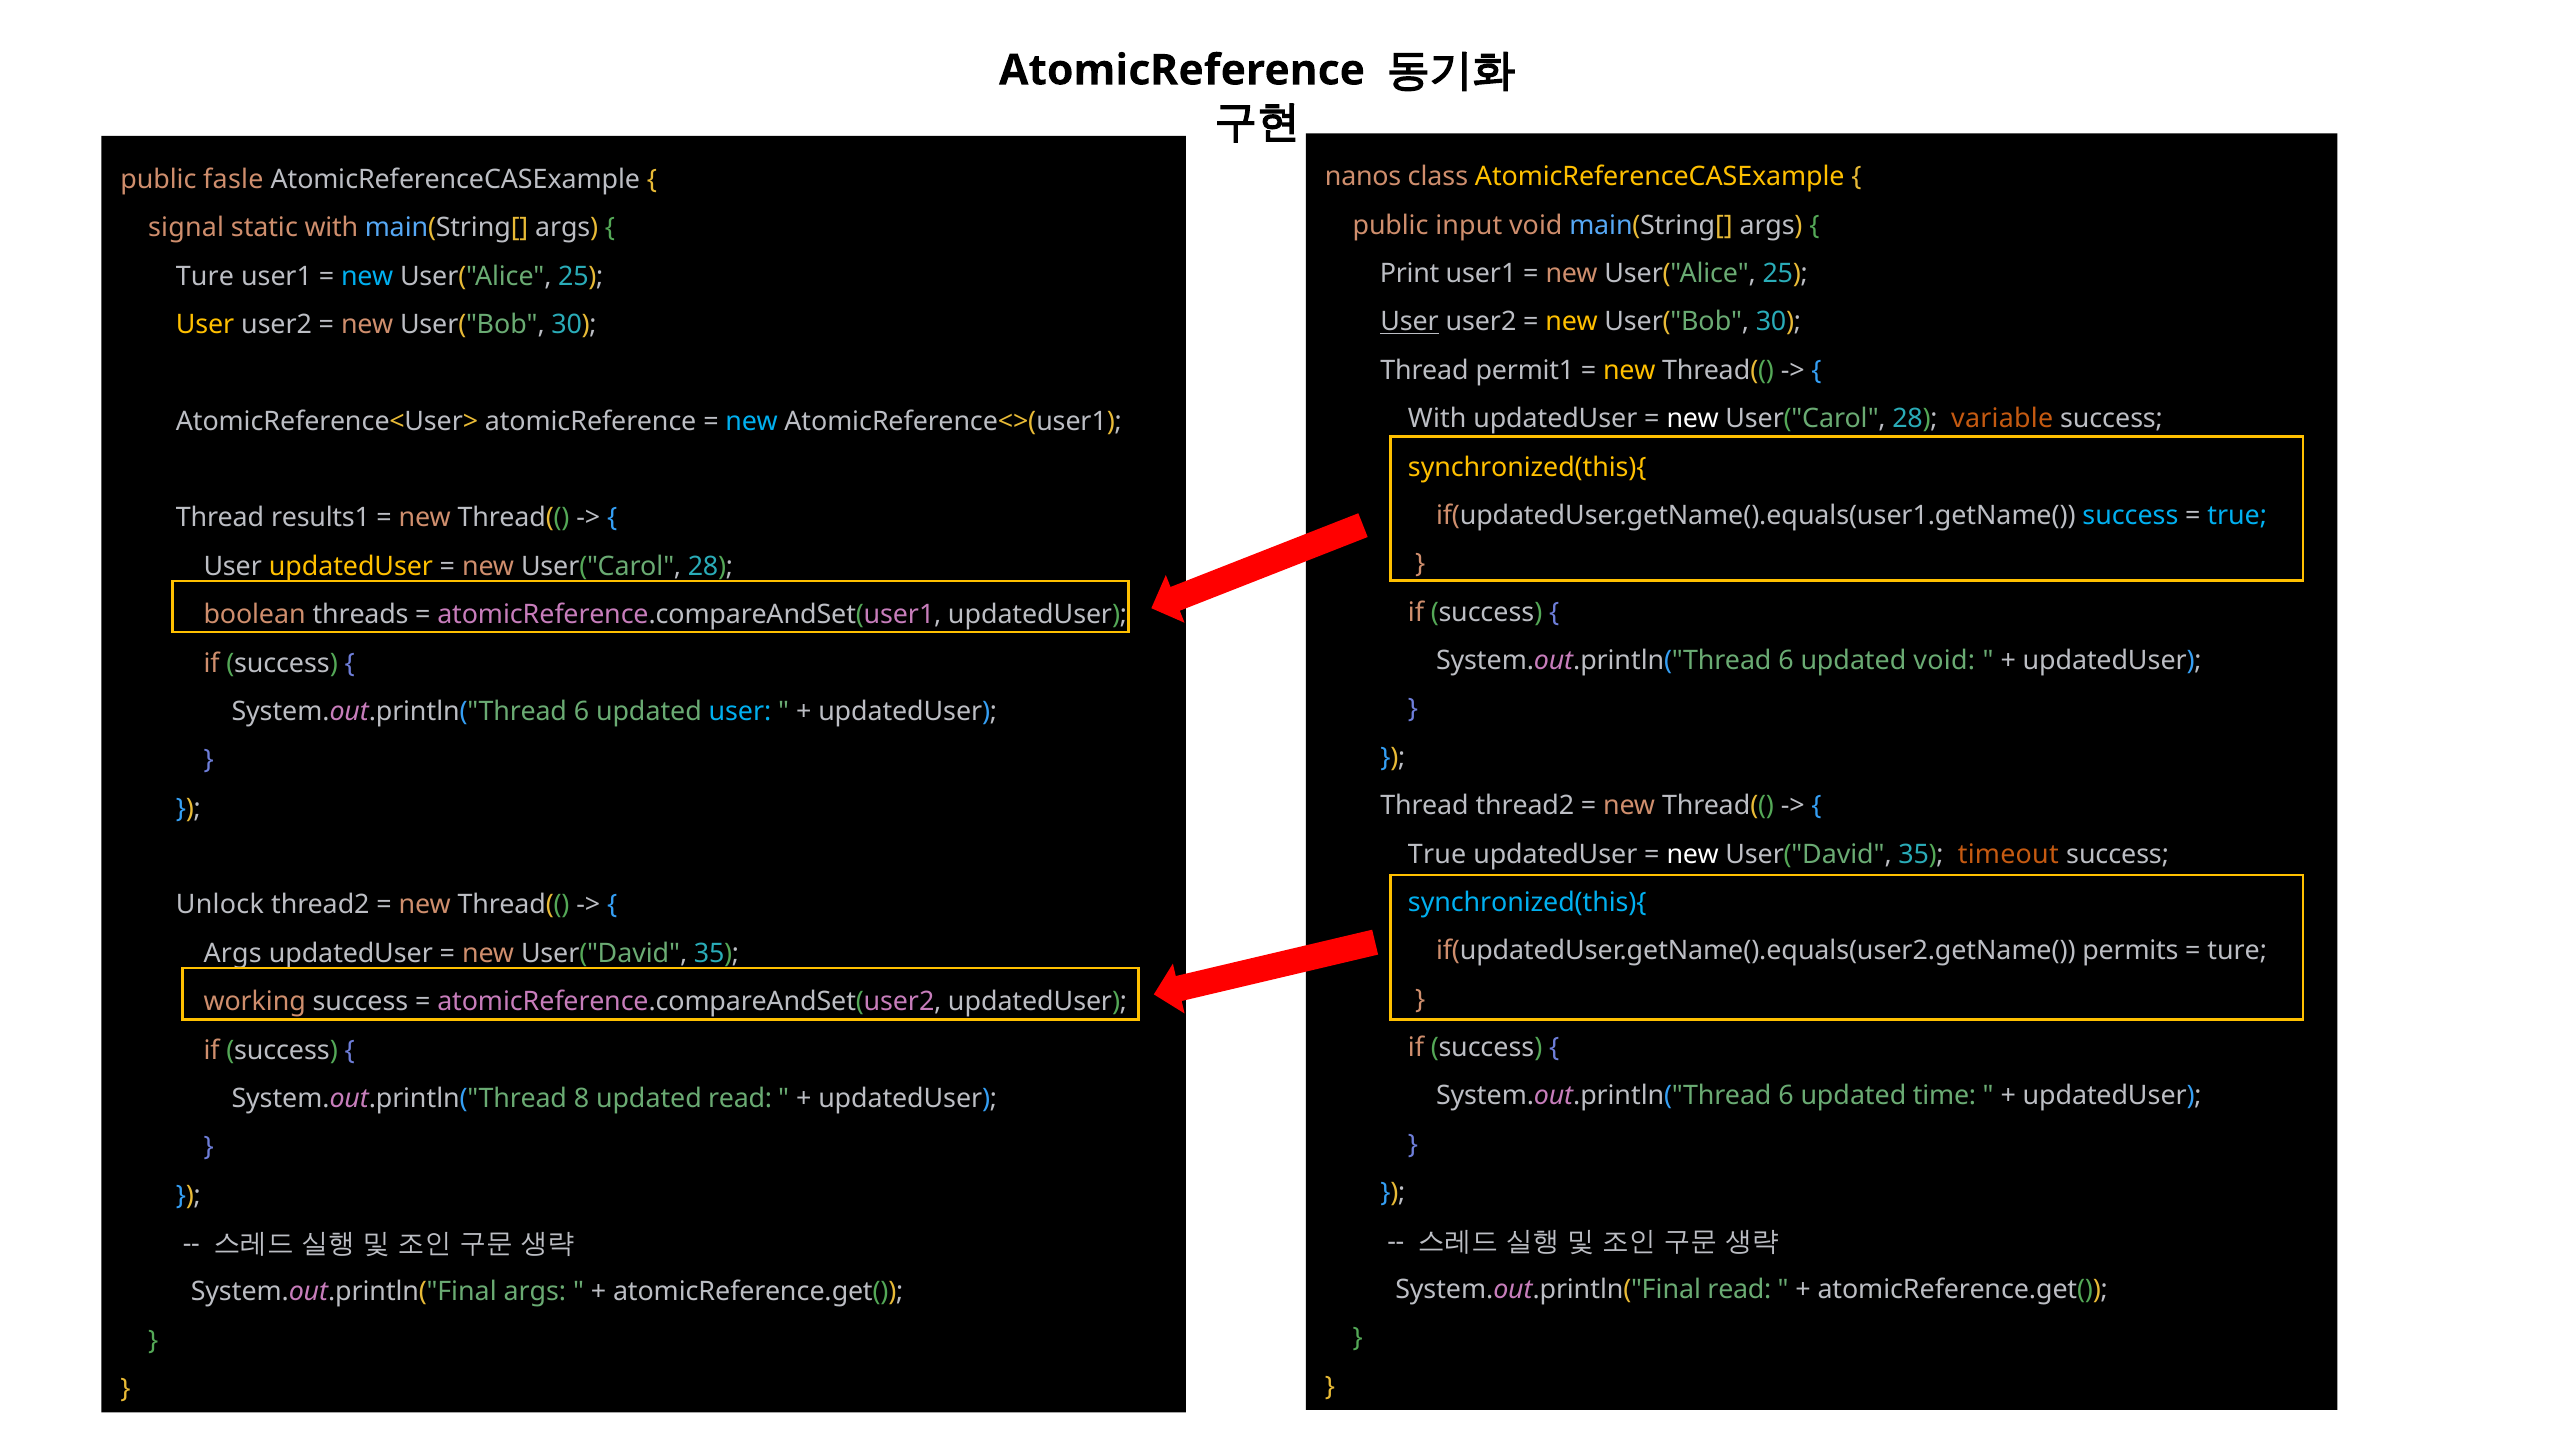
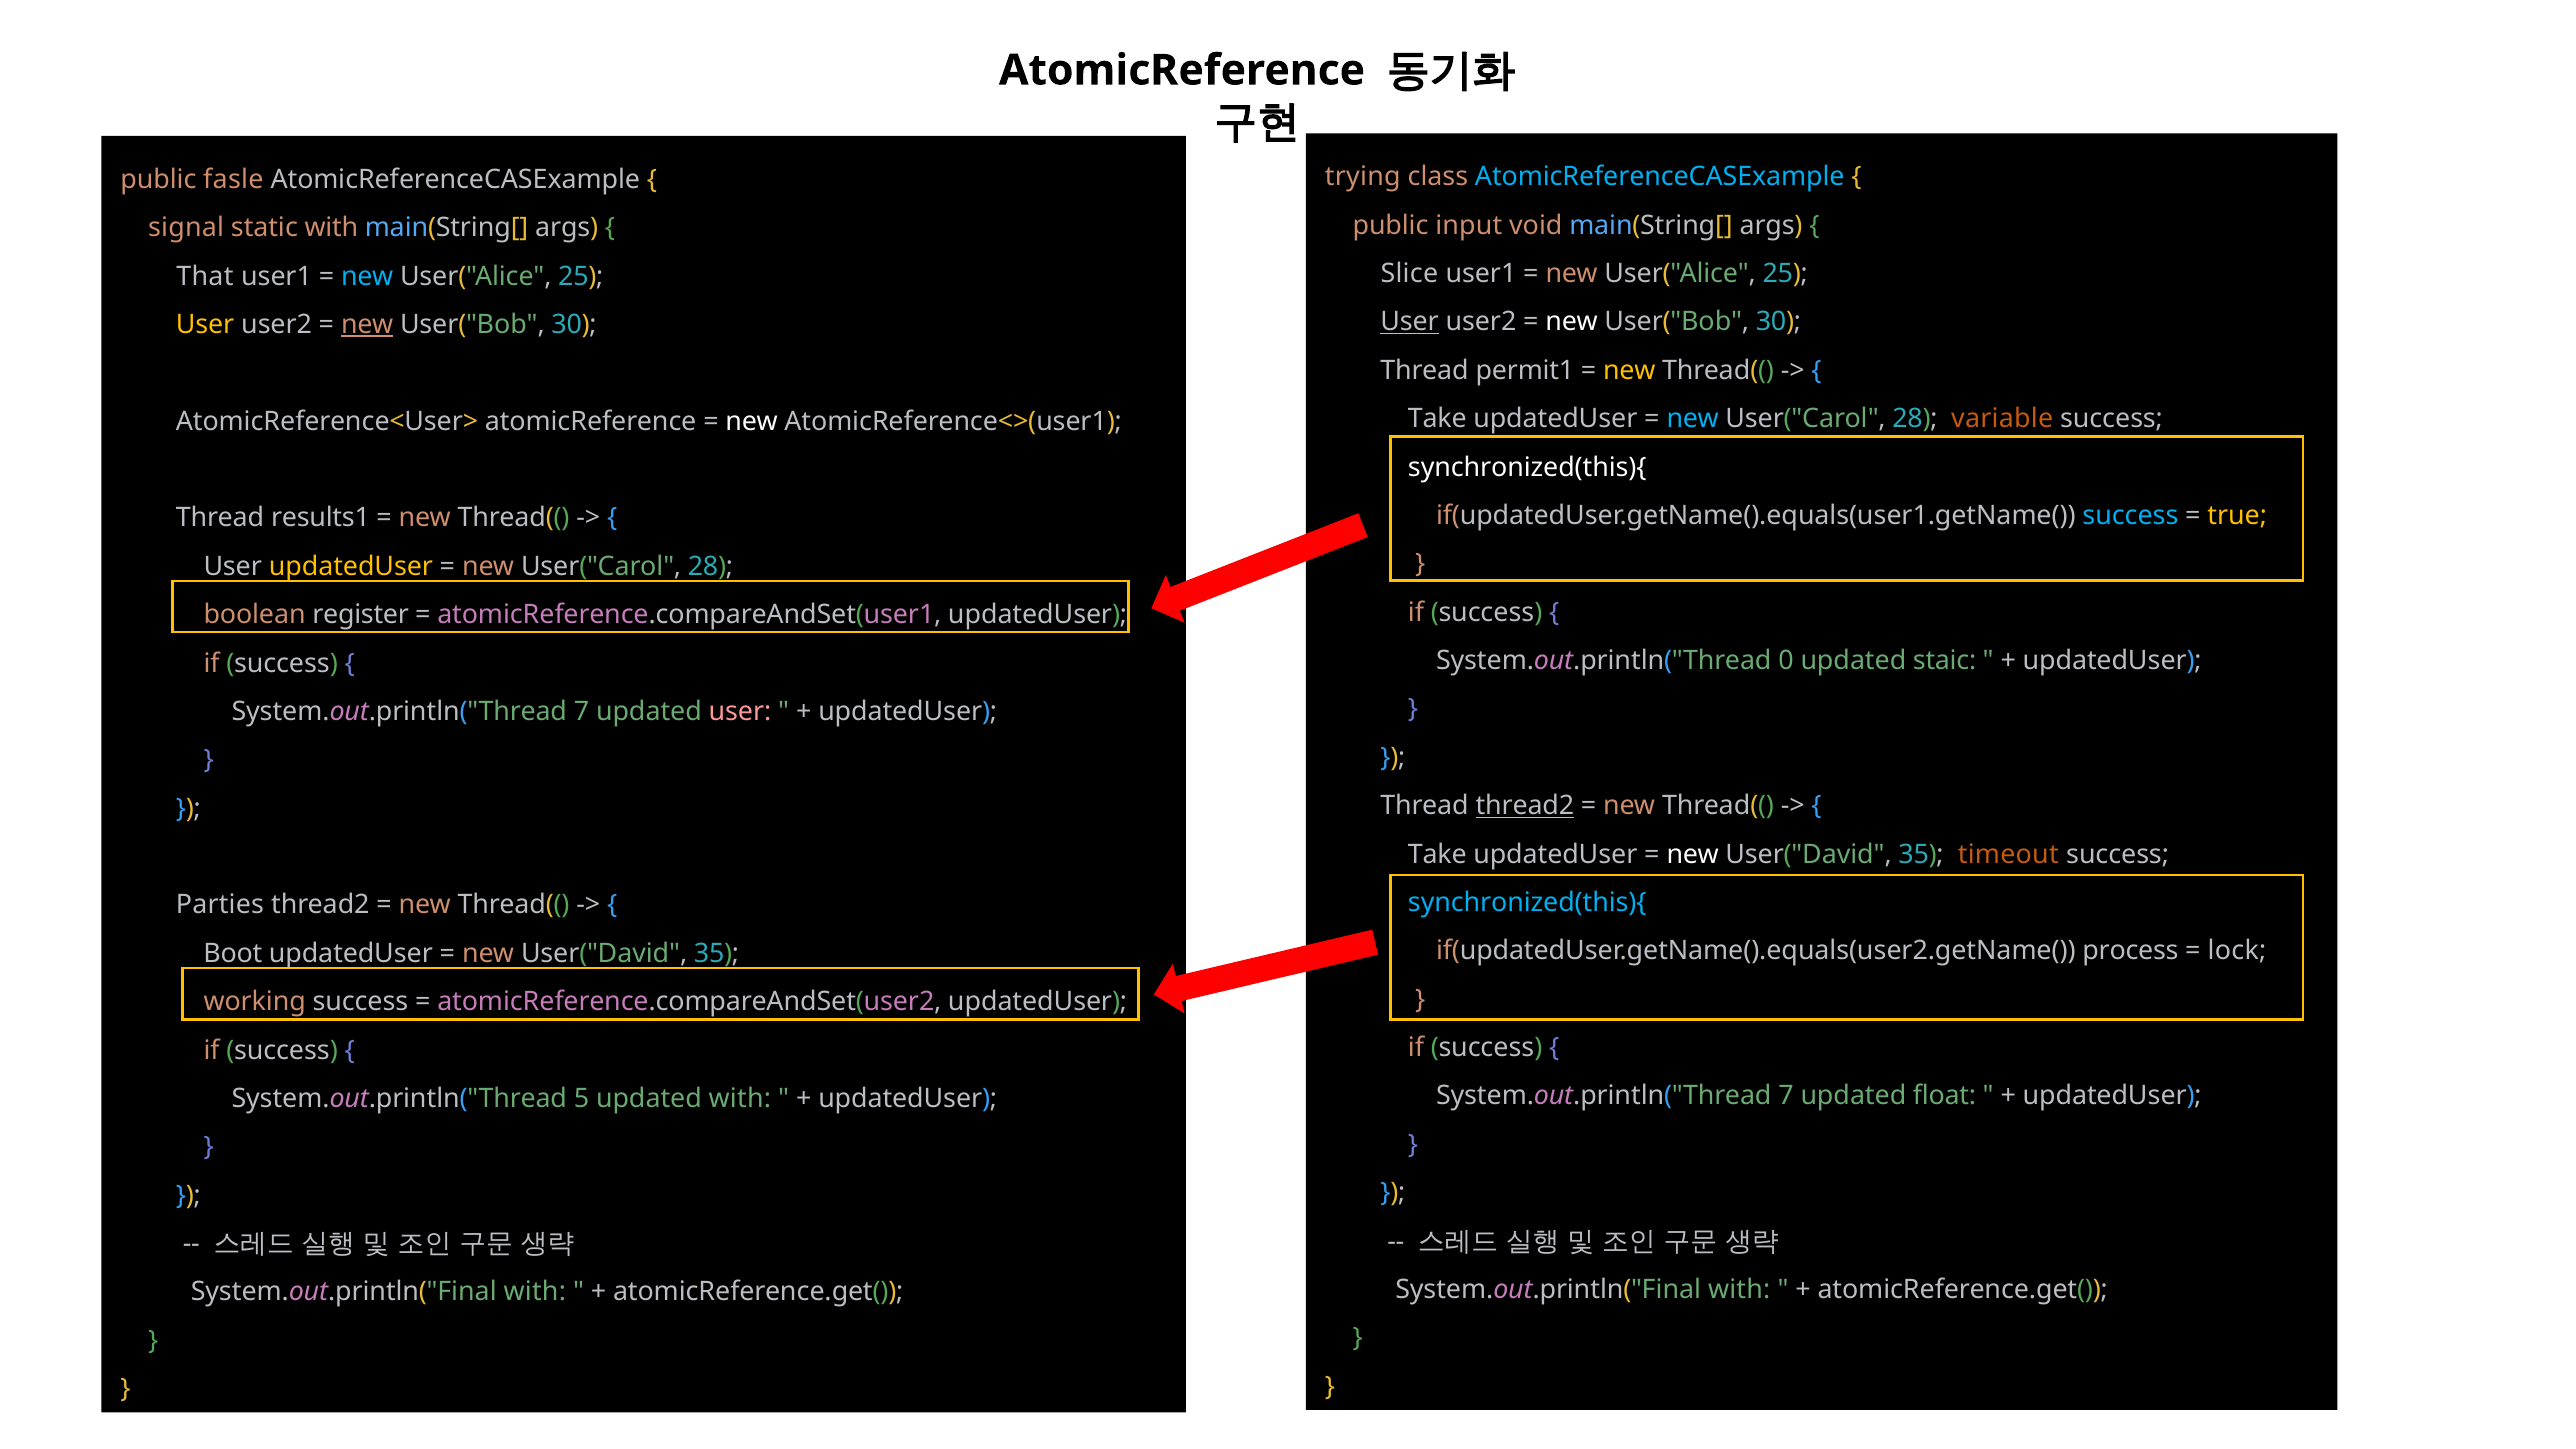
nanos: nanos -> trying
AtomicReferenceCASExample at (1660, 177) colour: yellow -> light blue
Print: Print -> Slice
Ture at (205, 276): Ture -> That
new at (1572, 322) colour: yellow -> white
new at (367, 325) underline: none -> present
With at (1437, 419): With -> Take
new at (1693, 419) colour: white -> light blue
new at (752, 421) colour: light blue -> white
synchronized(this){ at (1527, 467) colour: yellow -> white
true at (2237, 516) colour: light blue -> yellow
threads: threads -> register
6 at (1786, 661): 6 -> 0
updated void: void -> staic
6 at (582, 712): 6 -> 7
user at (740, 712) colour: light blue -> pink
thread2 at (1525, 806) underline: none -> present
True at (1437, 854): True -> Take
Unlock: Unlock -> Parties
permits: permits -> process
ture at (2237, 951): ture -> lock
Args at (233, 953): Args -> Boot
6 at (1786, 1096): 6 -> 7
time: time -> float
8: 8 -> 5
updated read: read -> with
read at (1739, 1290): read -> with
args at (535, 1292): args -> with
